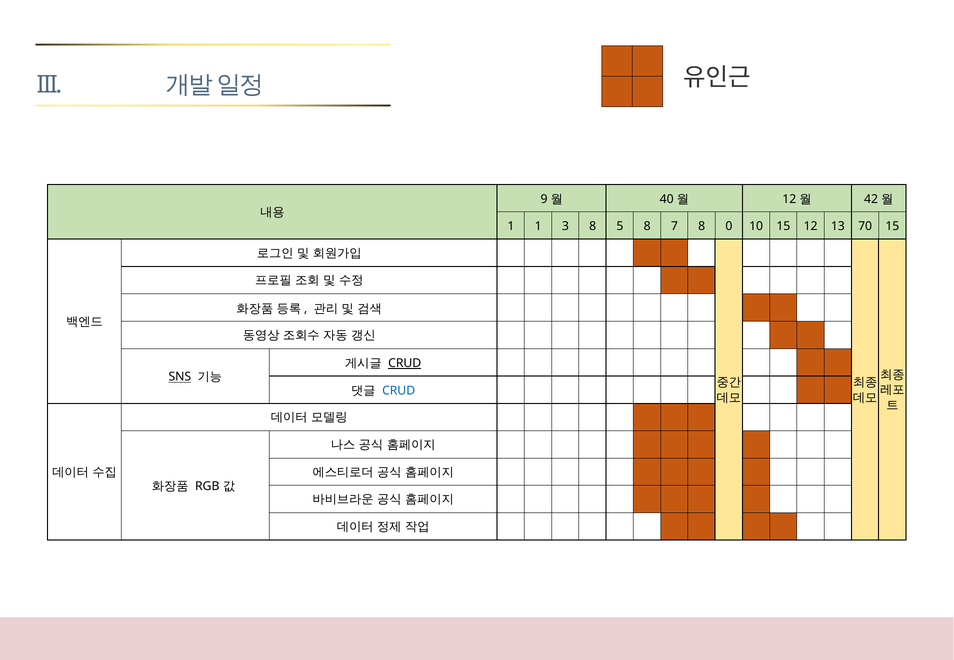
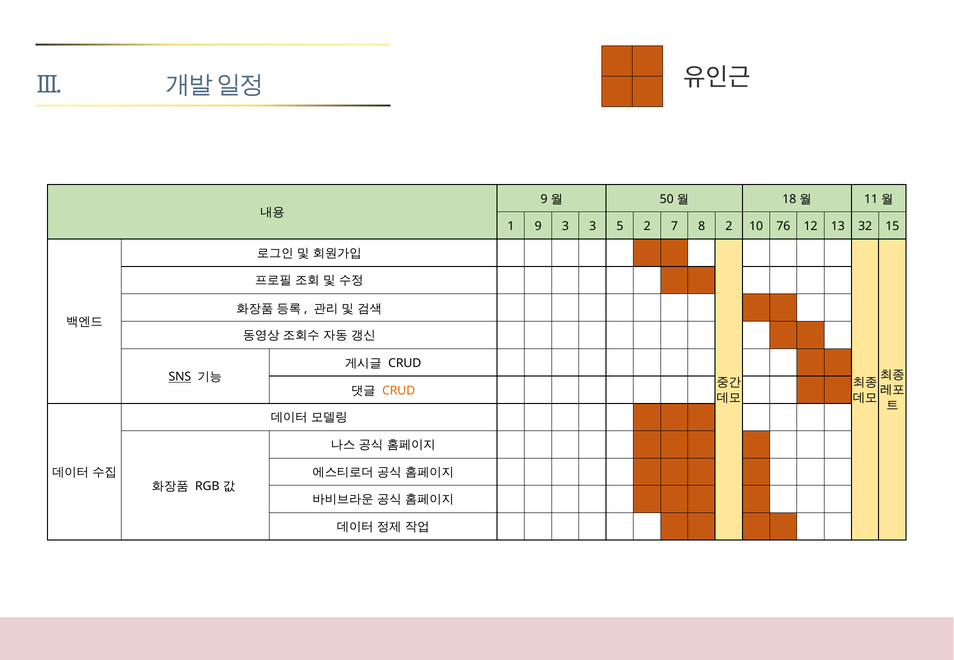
40: 40 -> 50
12 at (789, 199): 12 -> 18
42: 42 -> 11
1 1: 1 -> 9
3 8: 8 -> 3
5 8: 8 -> 2
8 0: 0 -> 2
10 15: 15 -> 76
70: 70 -> 32
CRUD at (405, 363) underline: present -> none
CRUD at (399, 391) colour: blue -> orange
